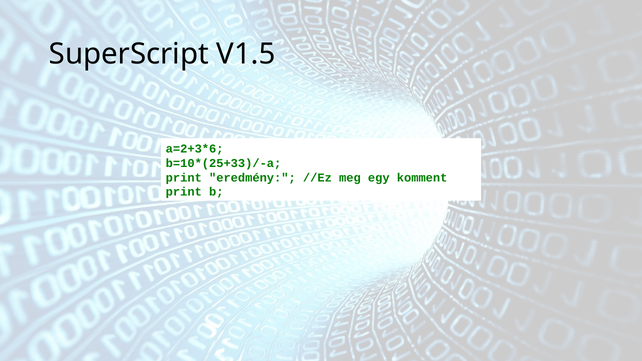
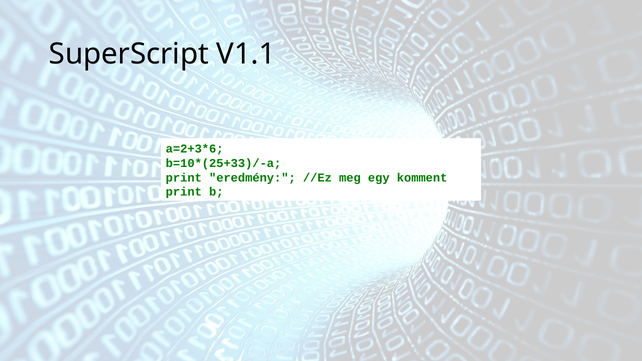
V1.5: V1.5 -> V1.1
